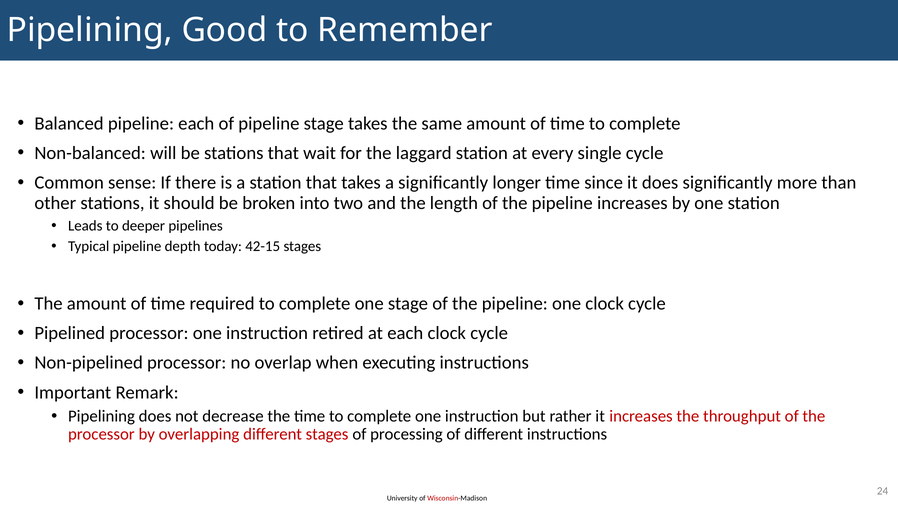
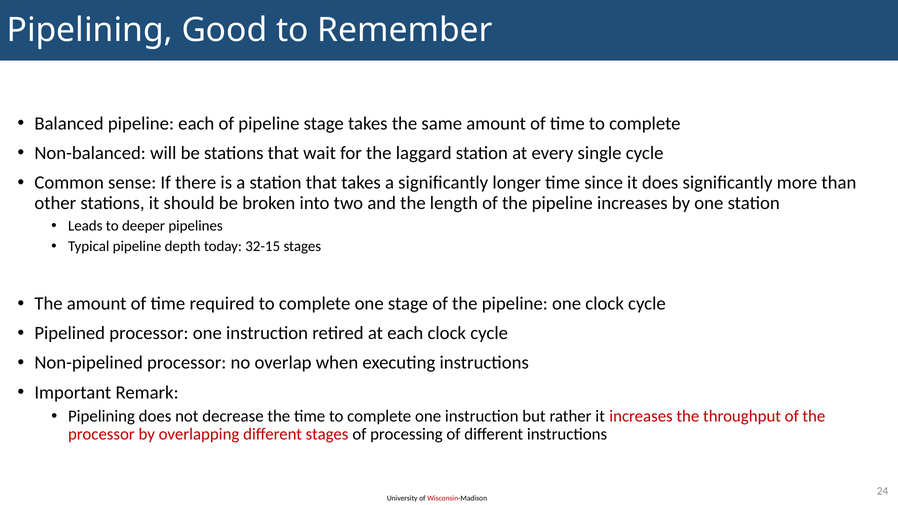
42-15: 42-15 -> 32-15
